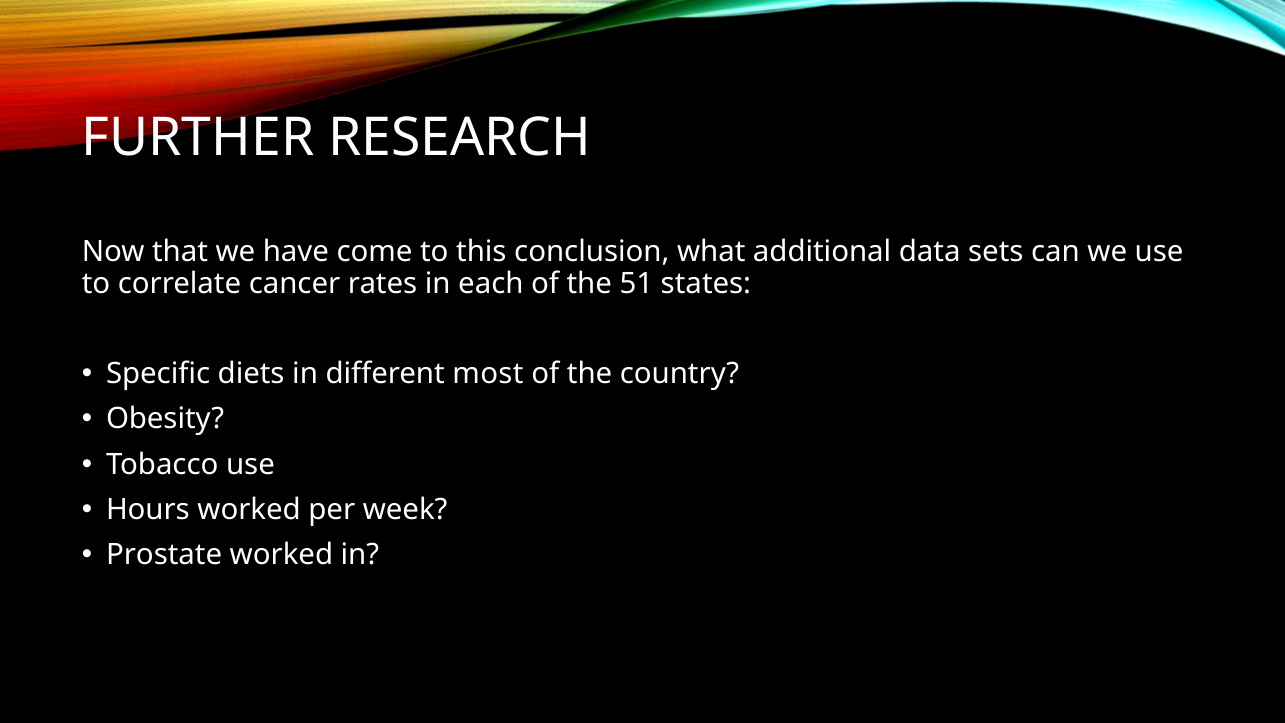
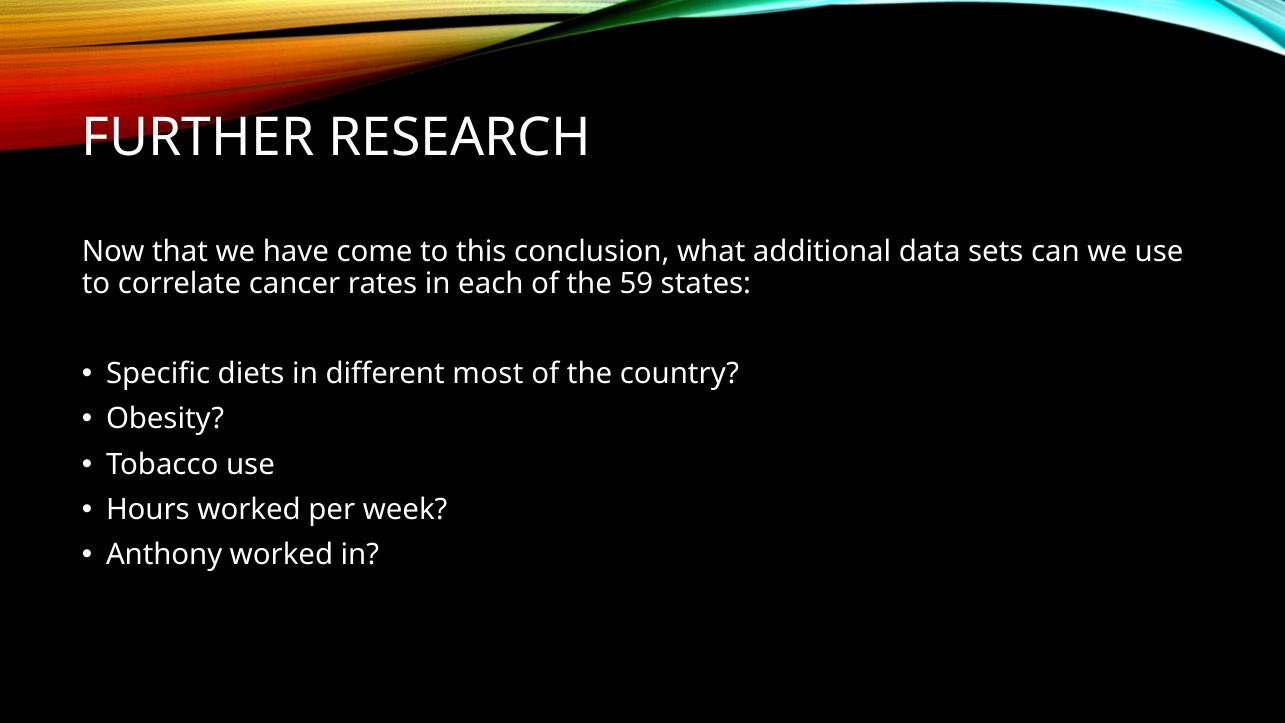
51: 51 -> 59
Prostate: Prostate -> Anthony
